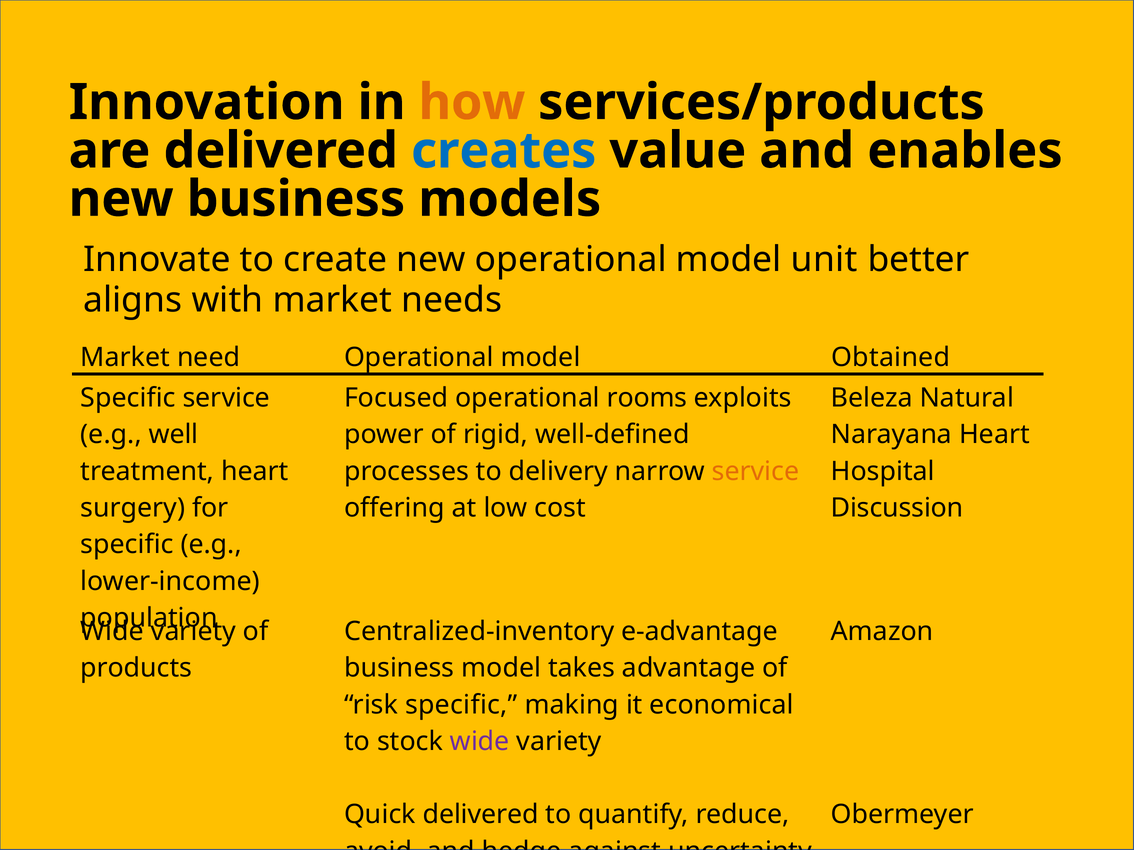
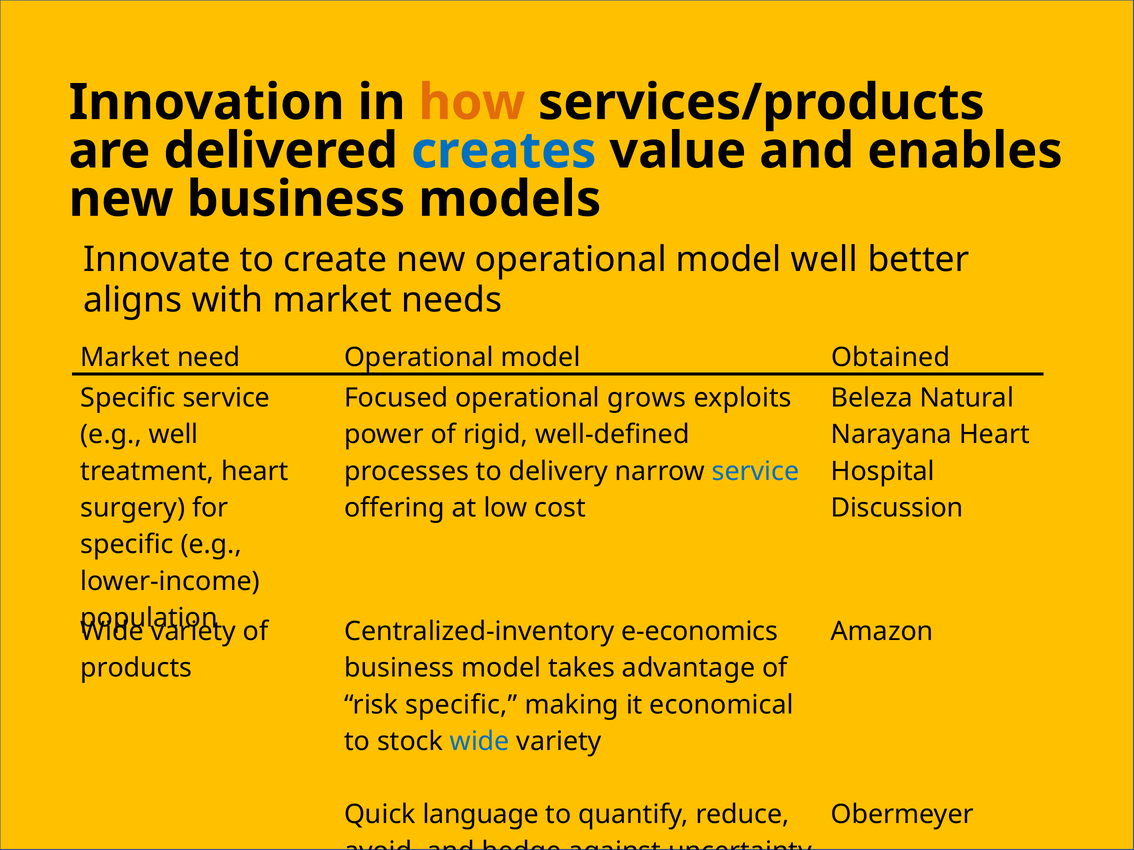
model unit: unit -> well
rooms: rooms -> grows
service at (756, 472) colour: orange -> blue
e-advantage: e-advantage -> e-economics
wide at (480, 742) colour: purple -> blue
Quick delivered: delivered -> language
